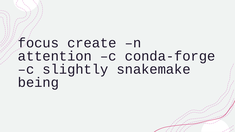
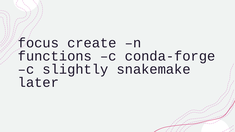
attention: attention -> functions
being: being -> later
